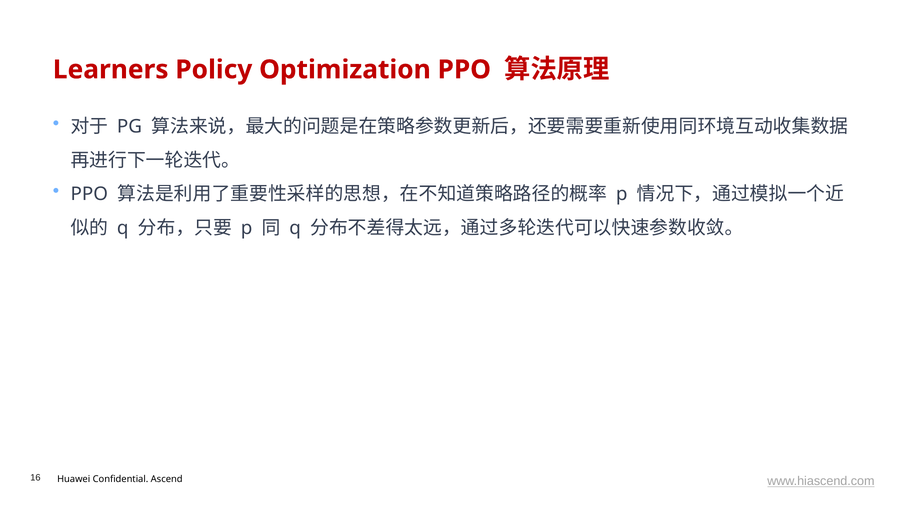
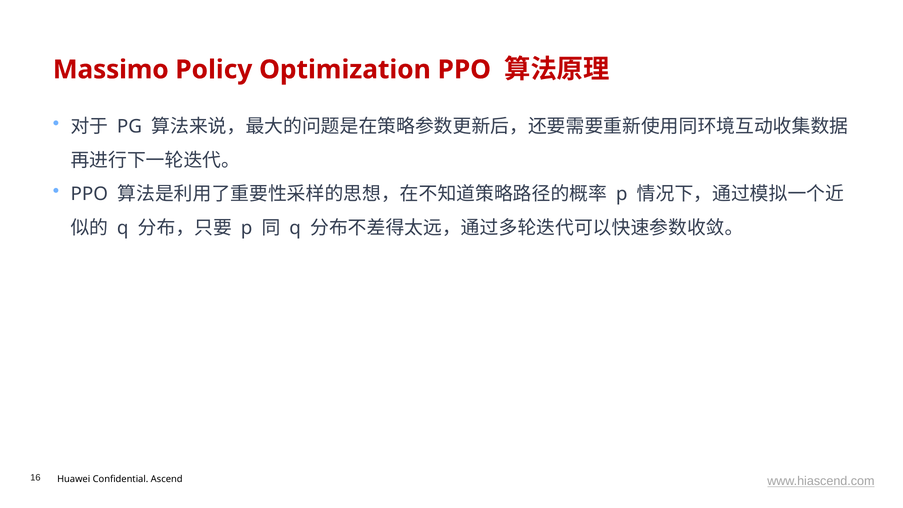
Learners: Learners -> Massimo
